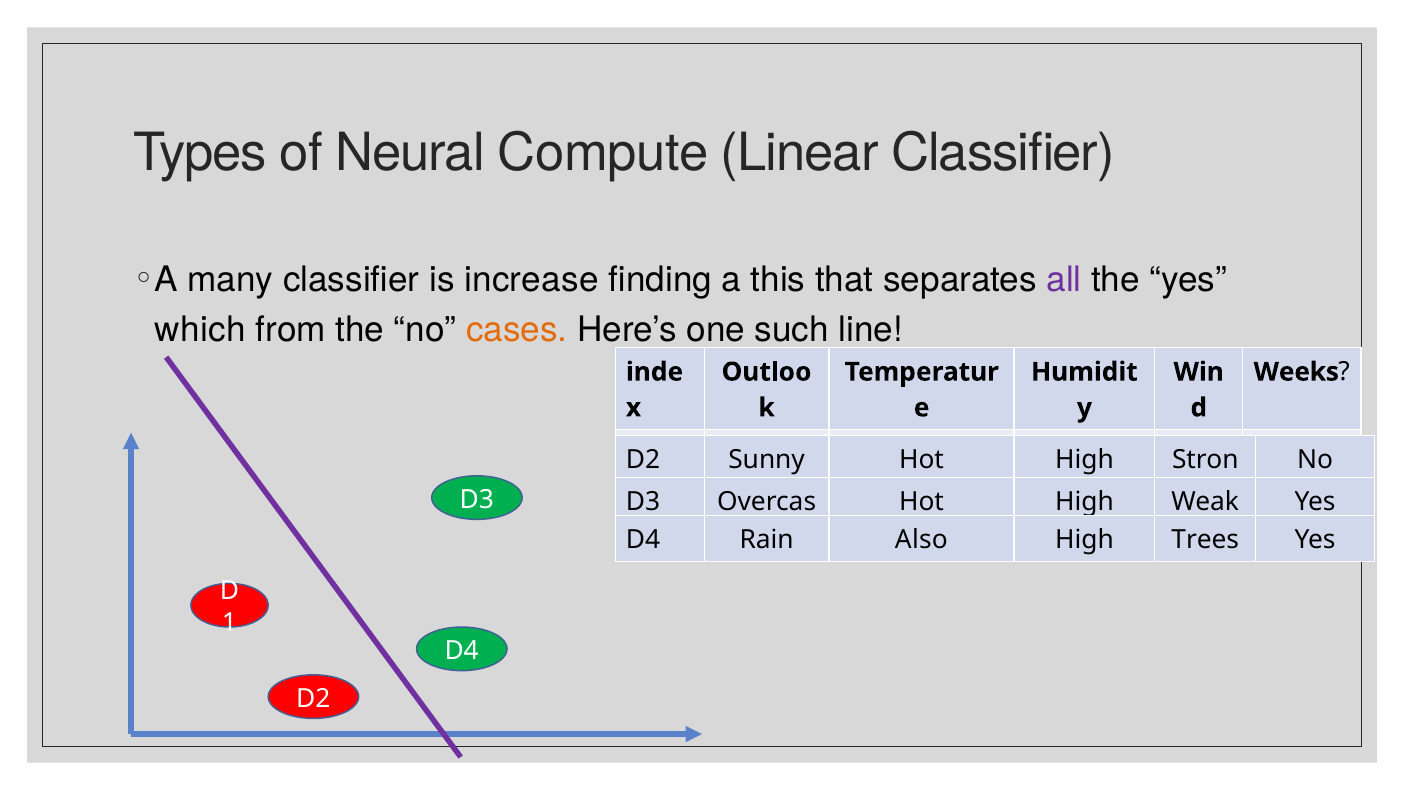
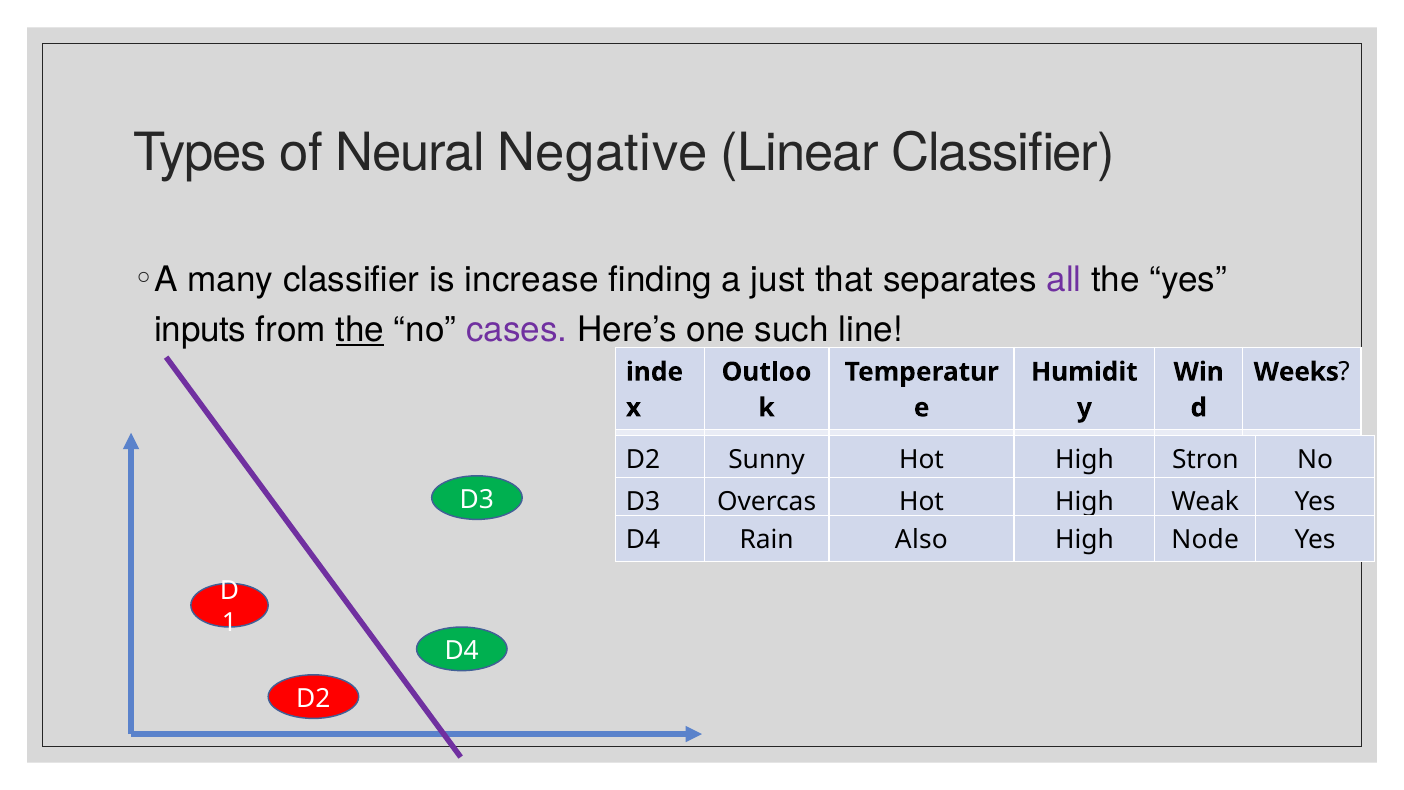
Compute: Compute -> Negative
this: this -> just
which: which -> inputs
the at (360, 330) underline: none -> present
cases colour: orange -> purple
Trees: Trees -> Node
